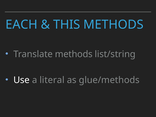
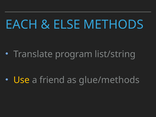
THIS: THIS -> ELSE
Translate methods: methods -> program
Use colour: white -> yellow
literal: literal -> friend
